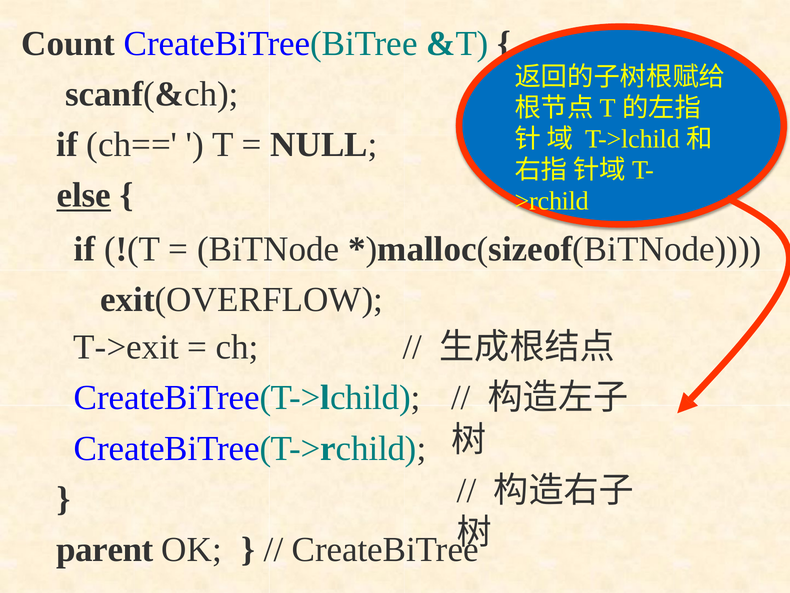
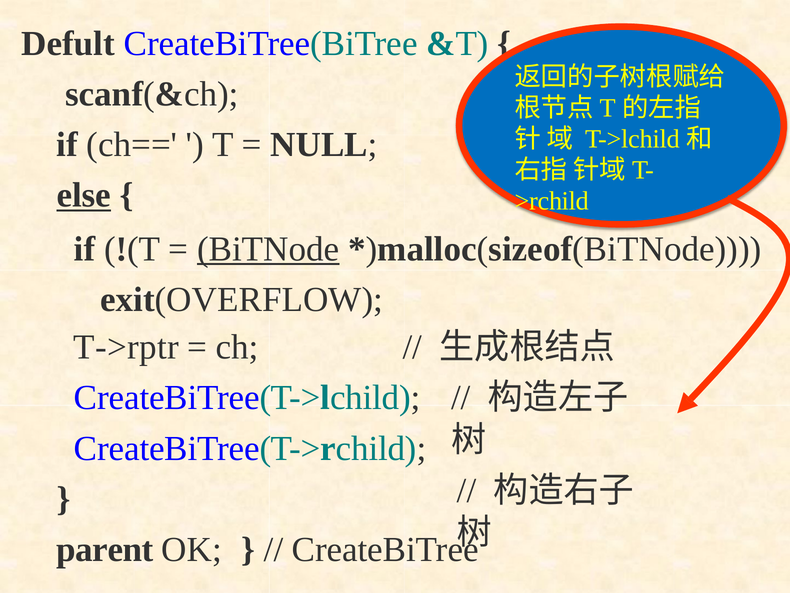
Count: Count -> Defult
BiTNode underline: none -> present
T->exit: T->exit -> T->rptr
